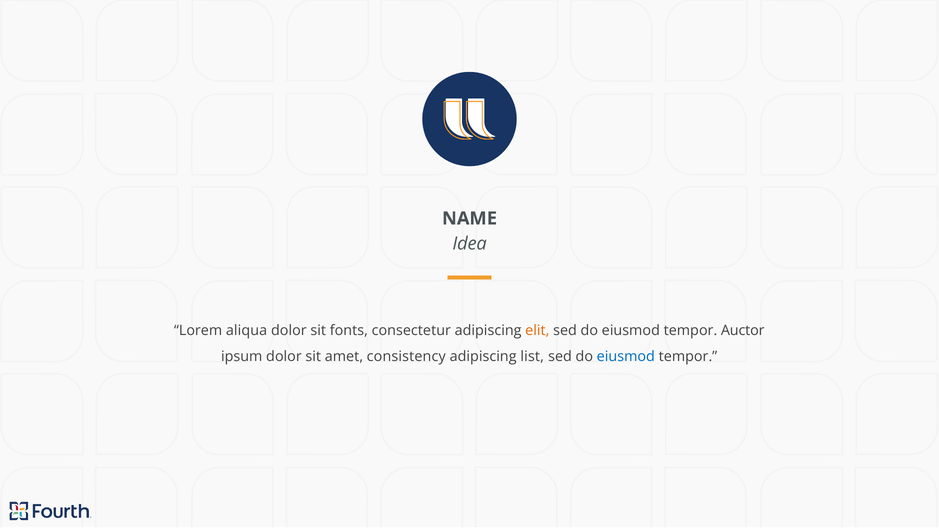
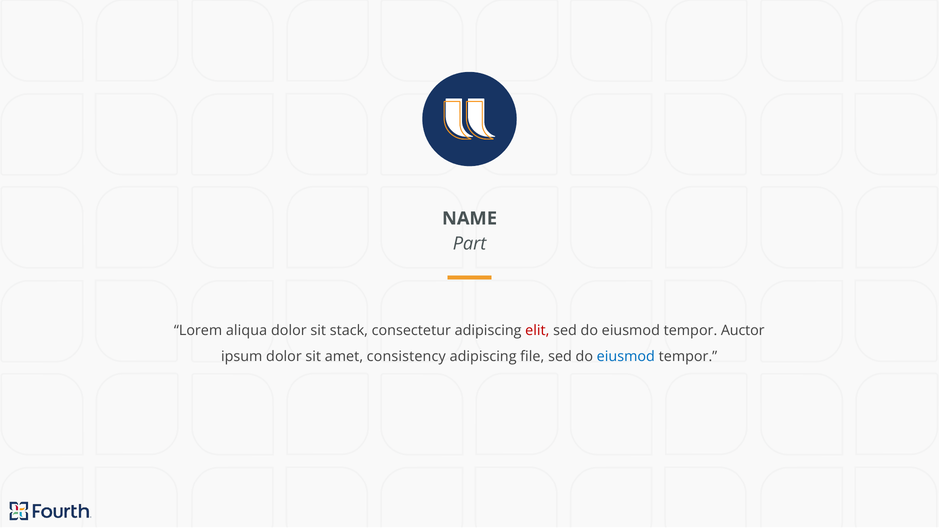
Idea: Idea -> Part
fonts: fonts -> stack
elit colour: orange -> red
list: list -> file
